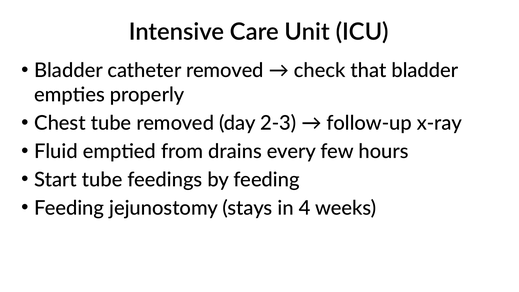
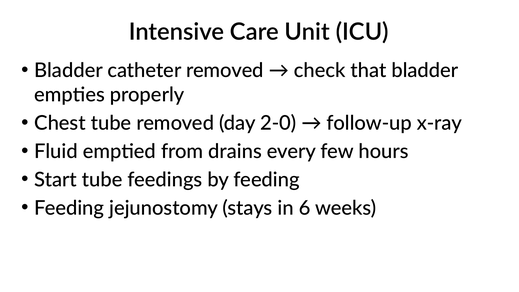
2-3: 2-3 -> 2-0
4: 4 -> 6
